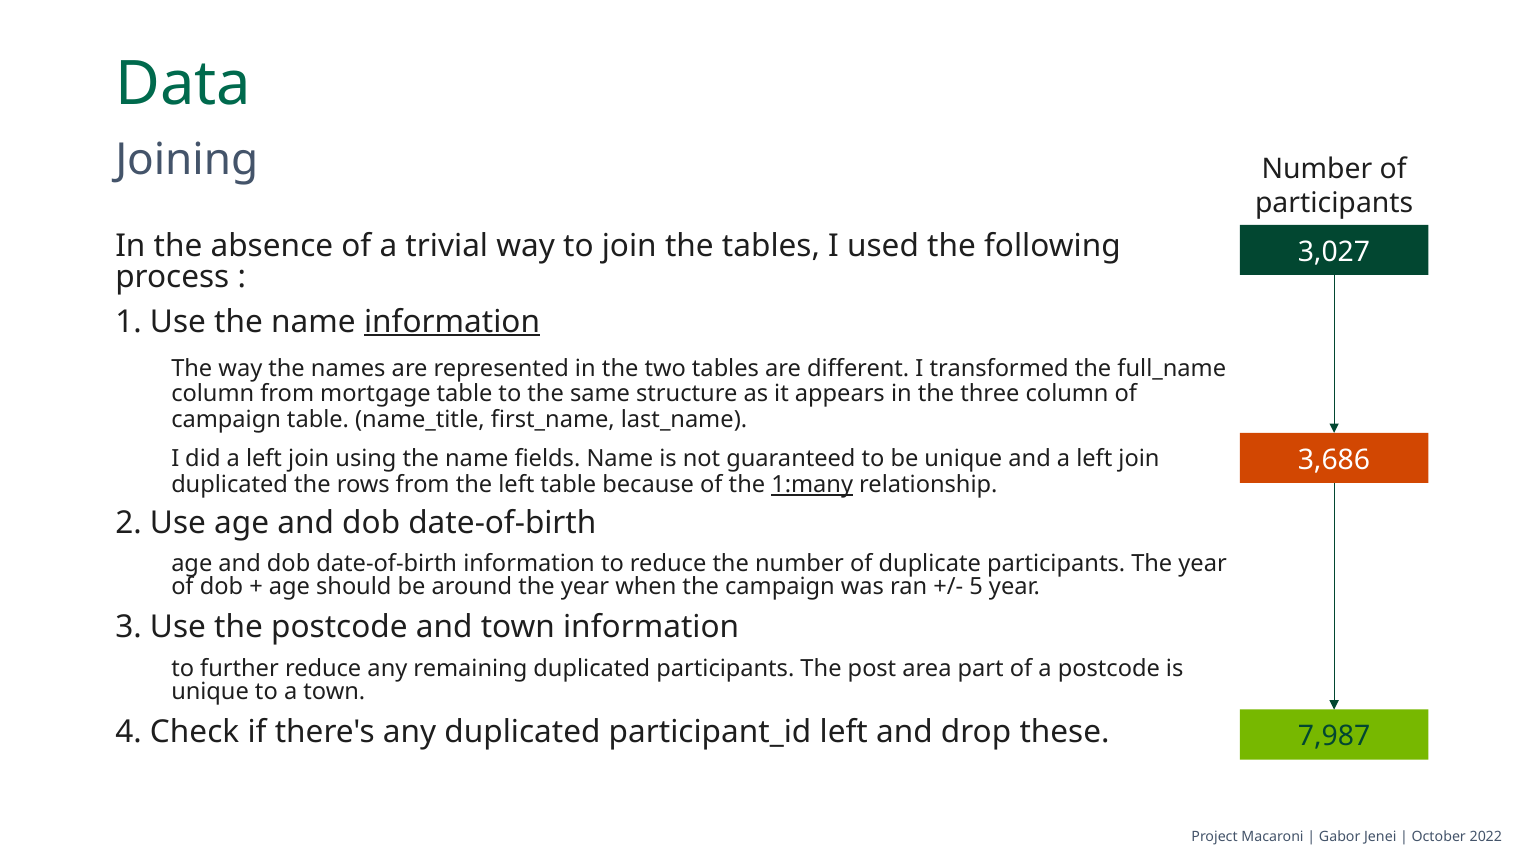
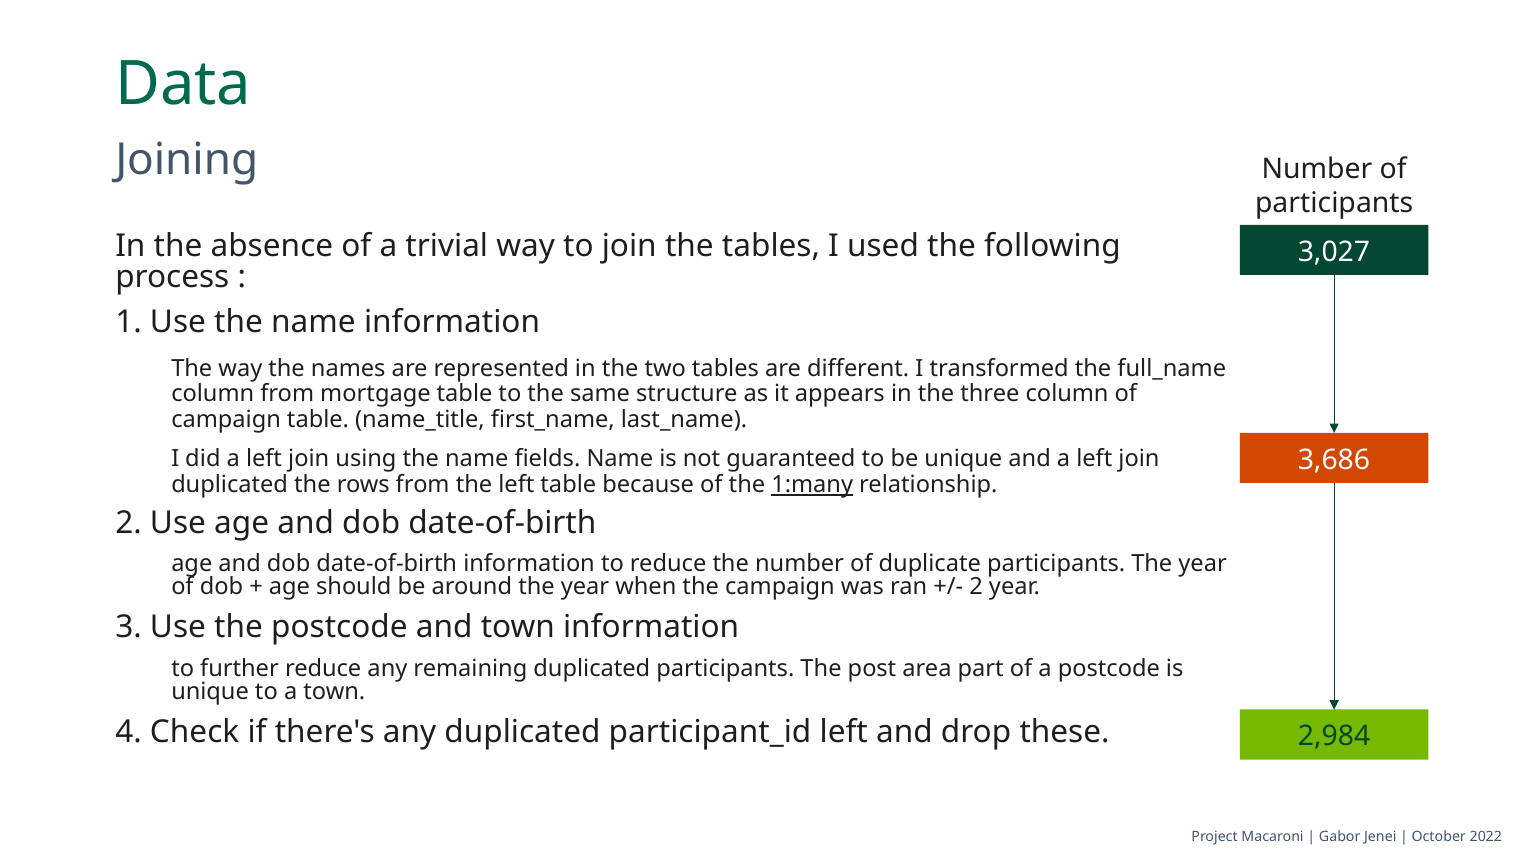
information at (452, 322) underline: present -> none
5 at (976, 587): 5 -> 2
7,987: 7,987 -> 2,984
